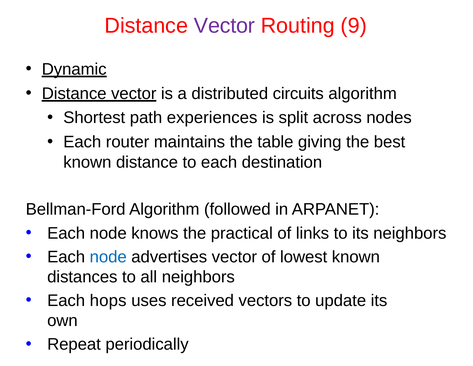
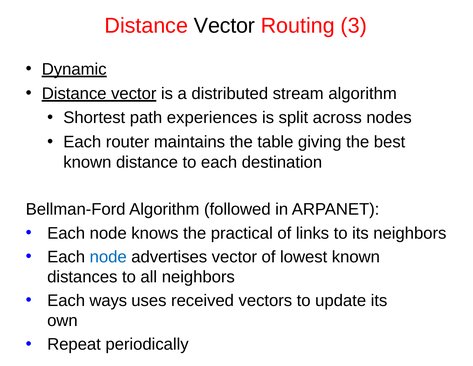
Vector at (224, 26) colour: purple -> black
9: 9 -> 3
circuits: circuits -> stream
hops: hops -> ways
